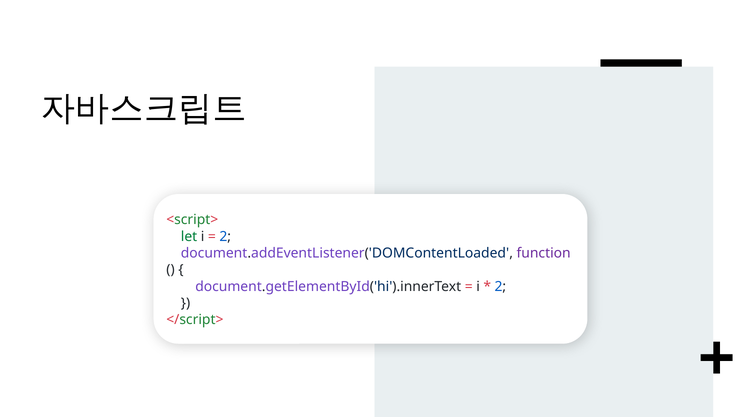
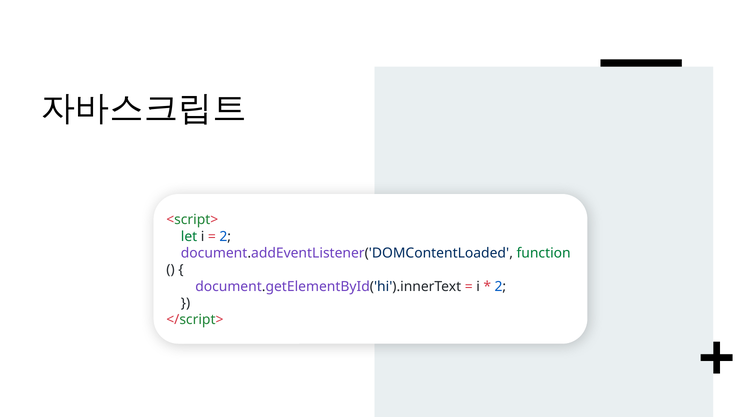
function colour: purple -> green
